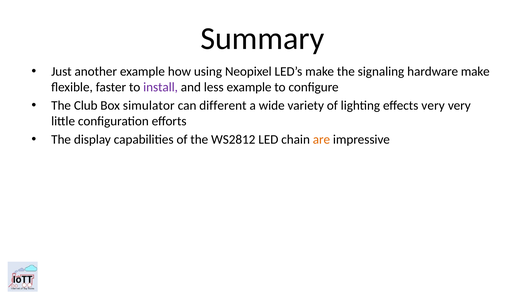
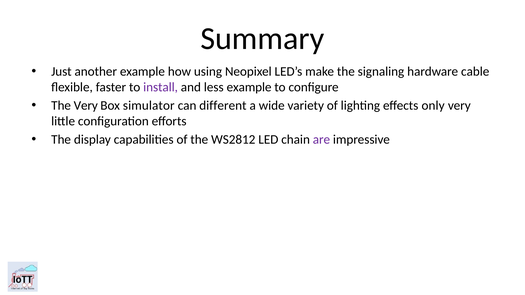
hardware make: make -> cable
The Club: Club -> Very
effects very: very -> only
are colour: orange -> purple
